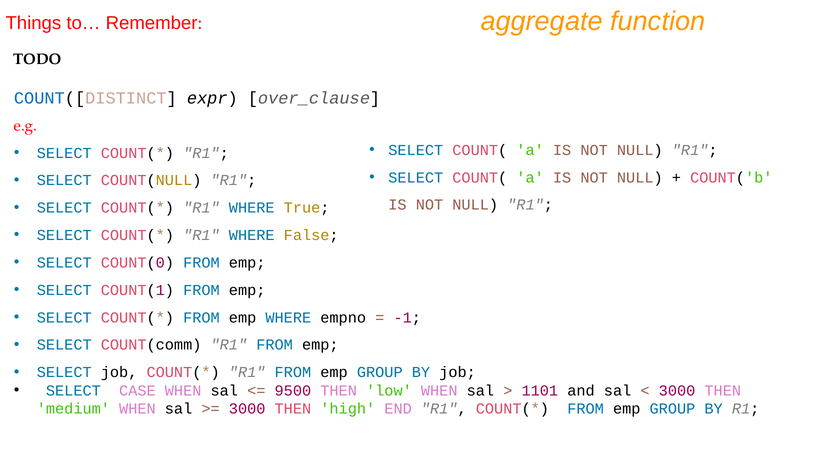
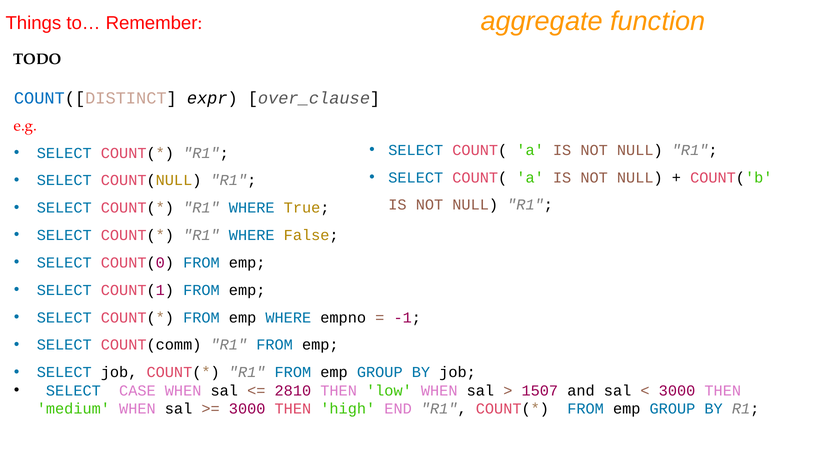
9500: 9500 -> 2810
1101: 1101 -> 1507
